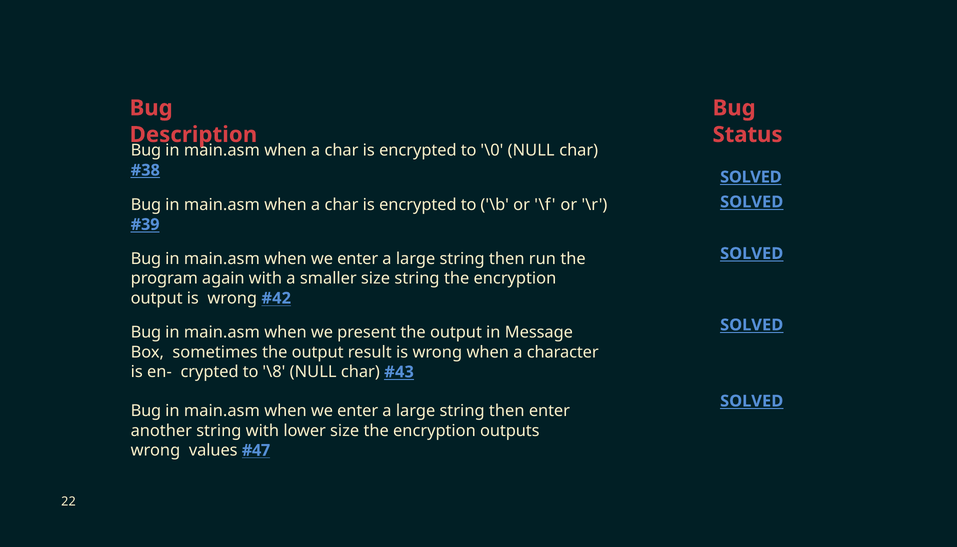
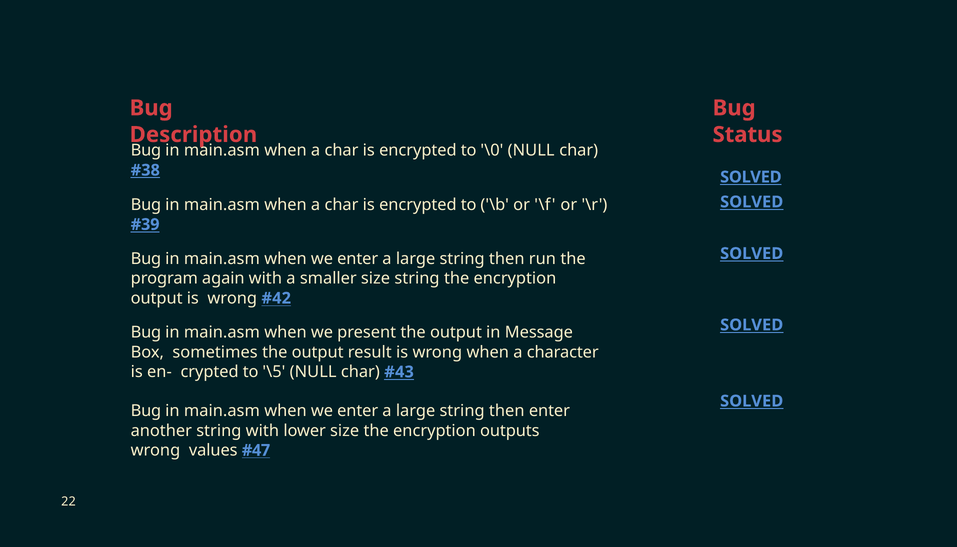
\8: \8 -> \5
